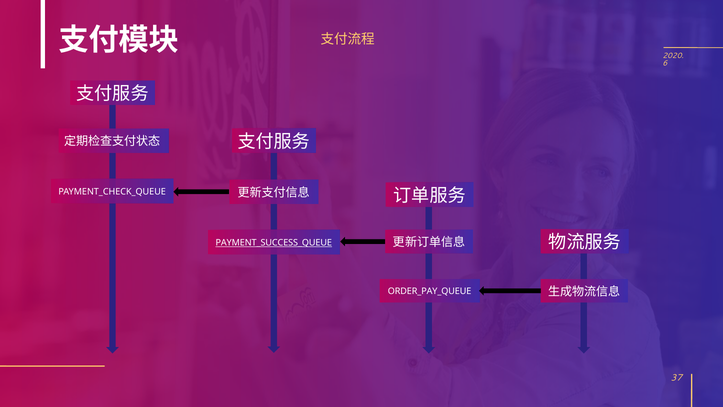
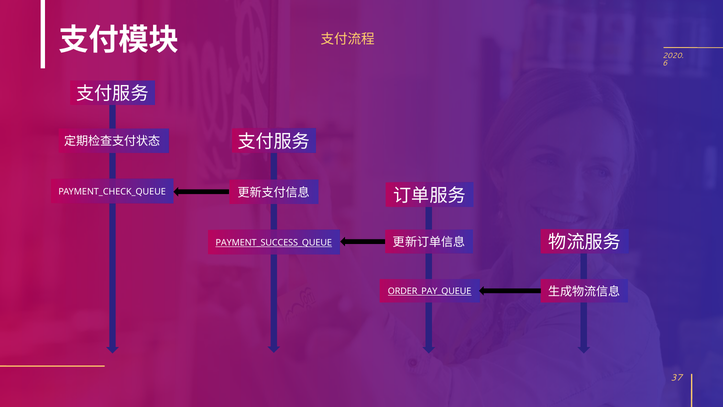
ORDER_PAY_QUEUE underline: none -> present
